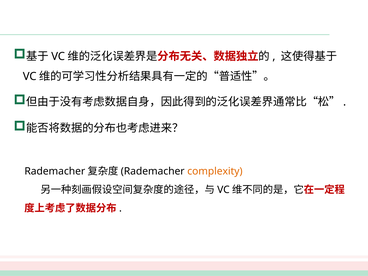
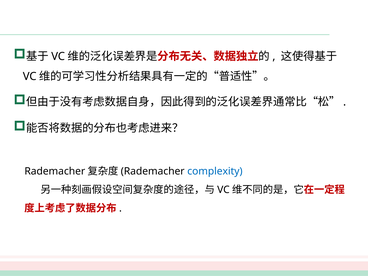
complexity colour: orange -> blue
